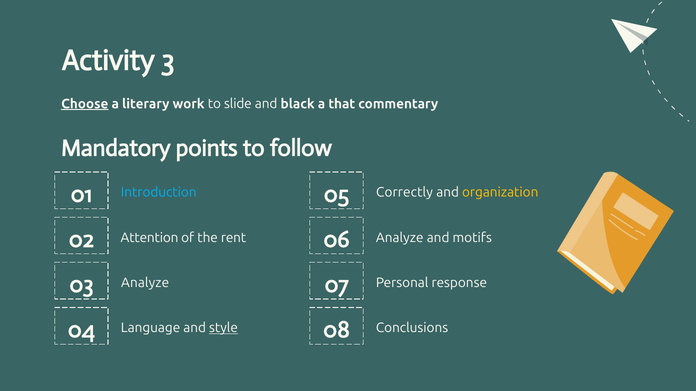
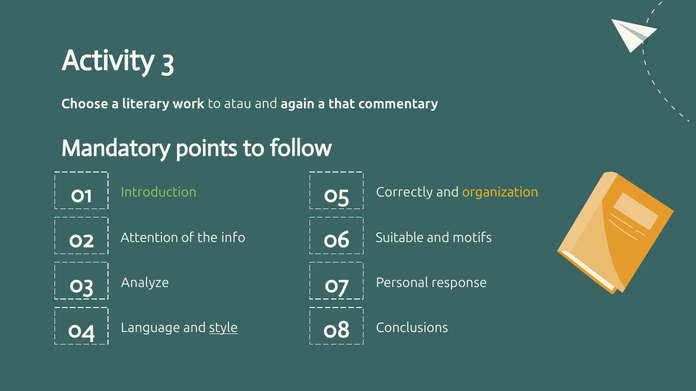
Choose underline: present -> none
slide: slide -> atau
black: black -> again
Introduction colour: light blue -> light green
rent: rent -> info
06 Analyze: Analyze -> Suitable
